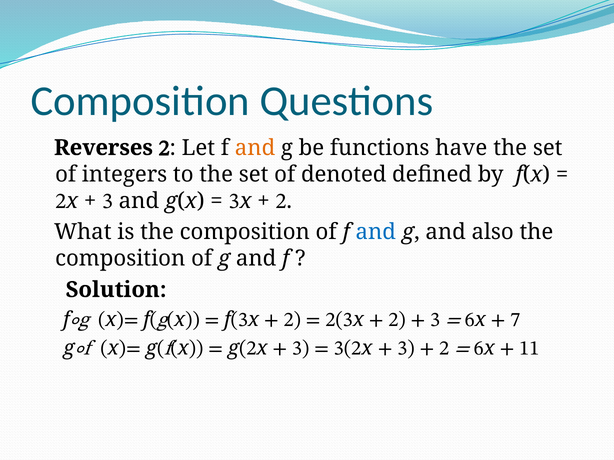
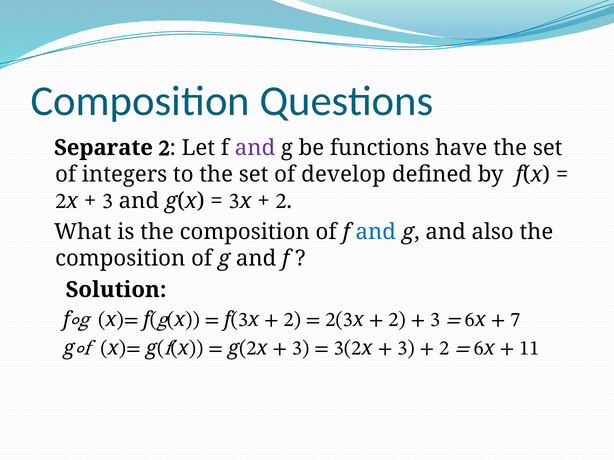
Reverses: Reverses -> Separate
and at (255, 148) colour: orange -> purple
denoted: denoted -> develop
